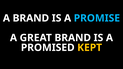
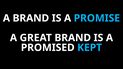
KEPT colour: yellow -> light blue
